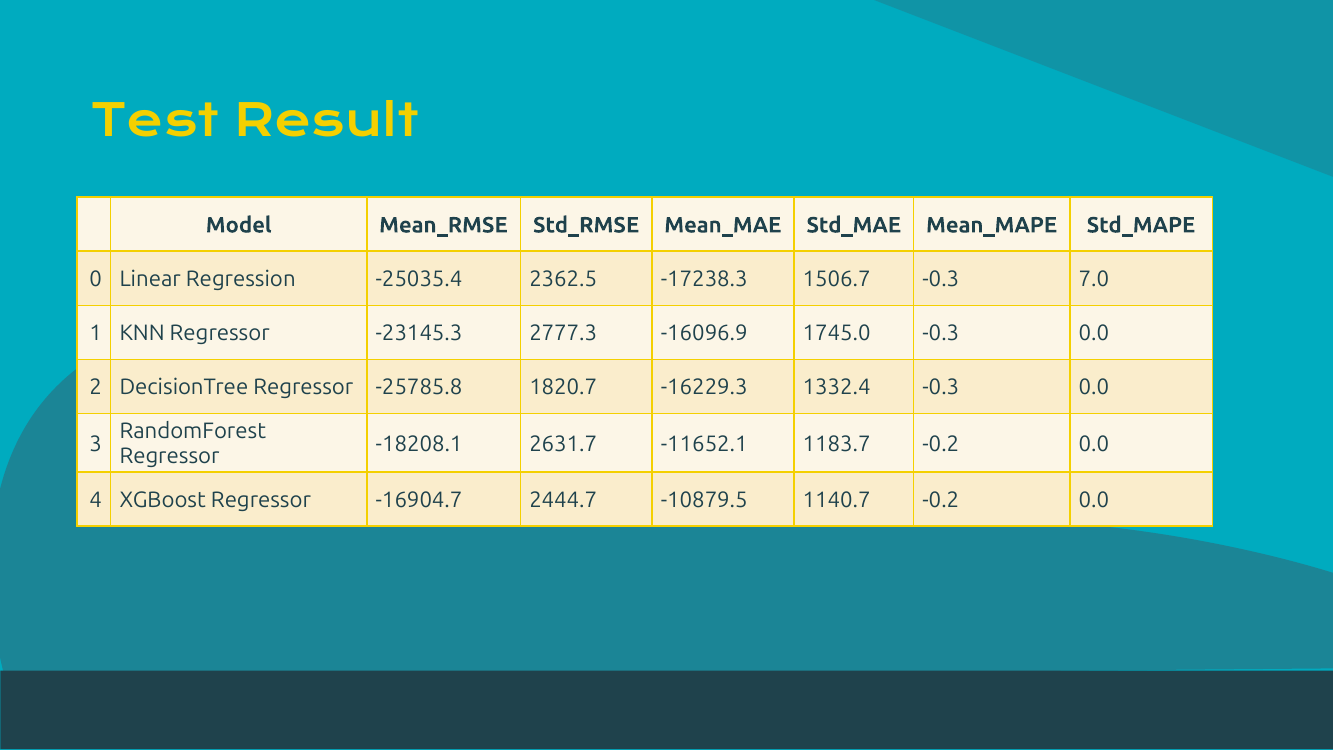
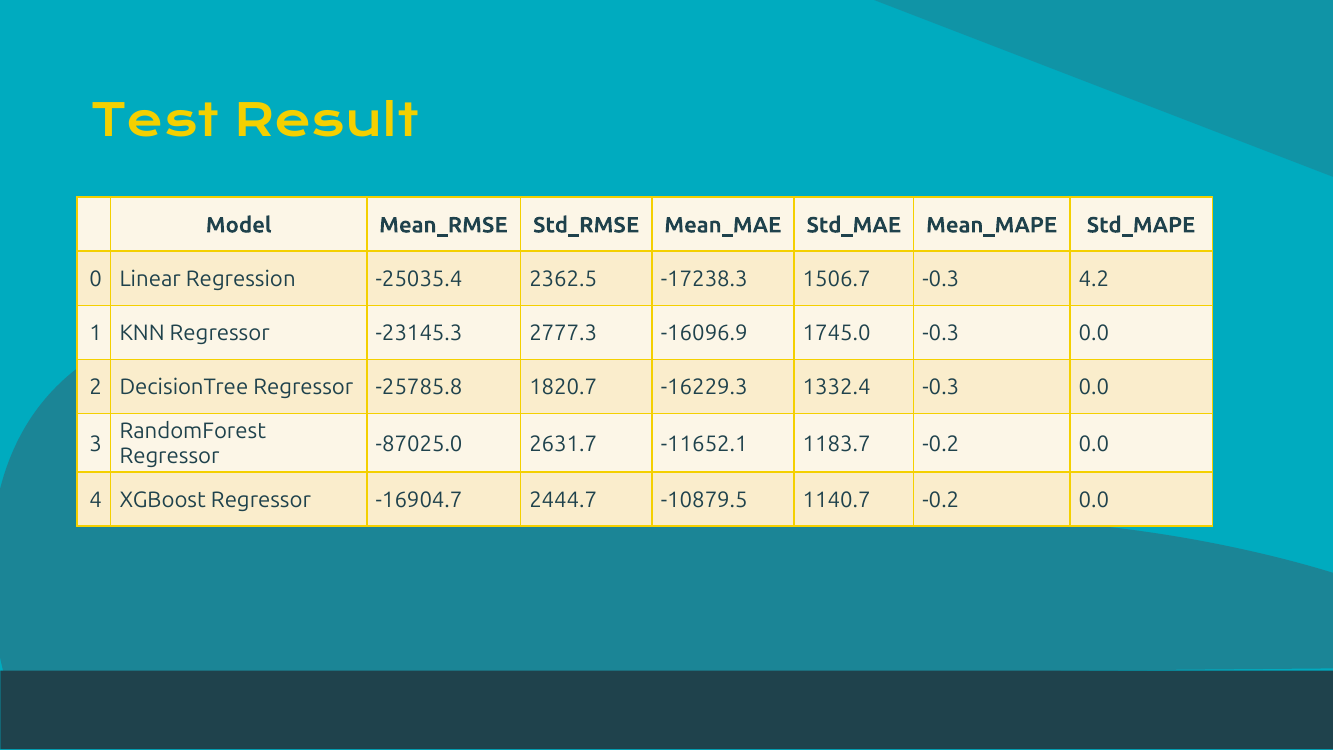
7.0: 7.0 -> 4.2
-18208.1: -18208.1 -> -87025.0
